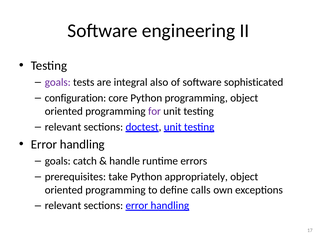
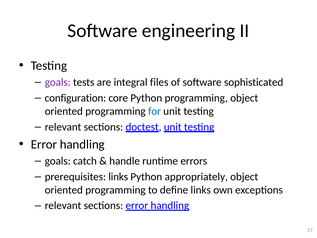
also: also -> files
for colour: purple -> blue
prerequisites take: take -> links
define calls: calls -> links
